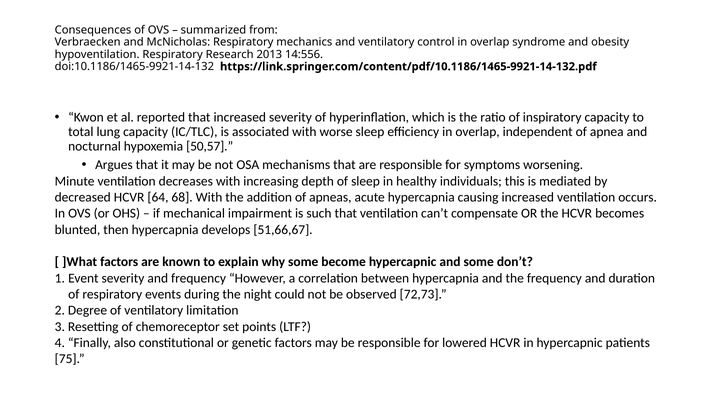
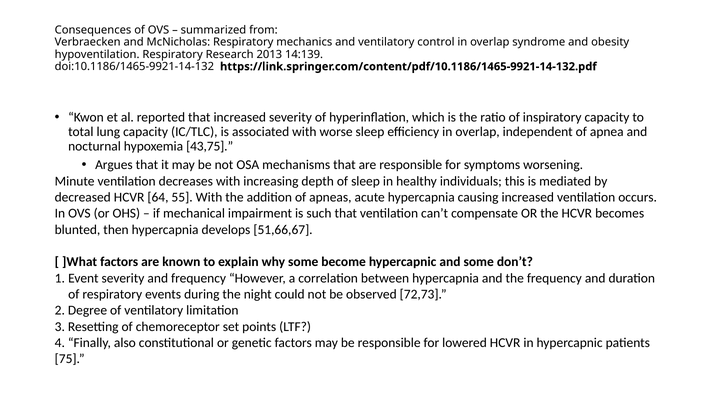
14:556: 14:556 -> 14:139
50,57: 50,57 -> 43,75
68: 68 -> 55
